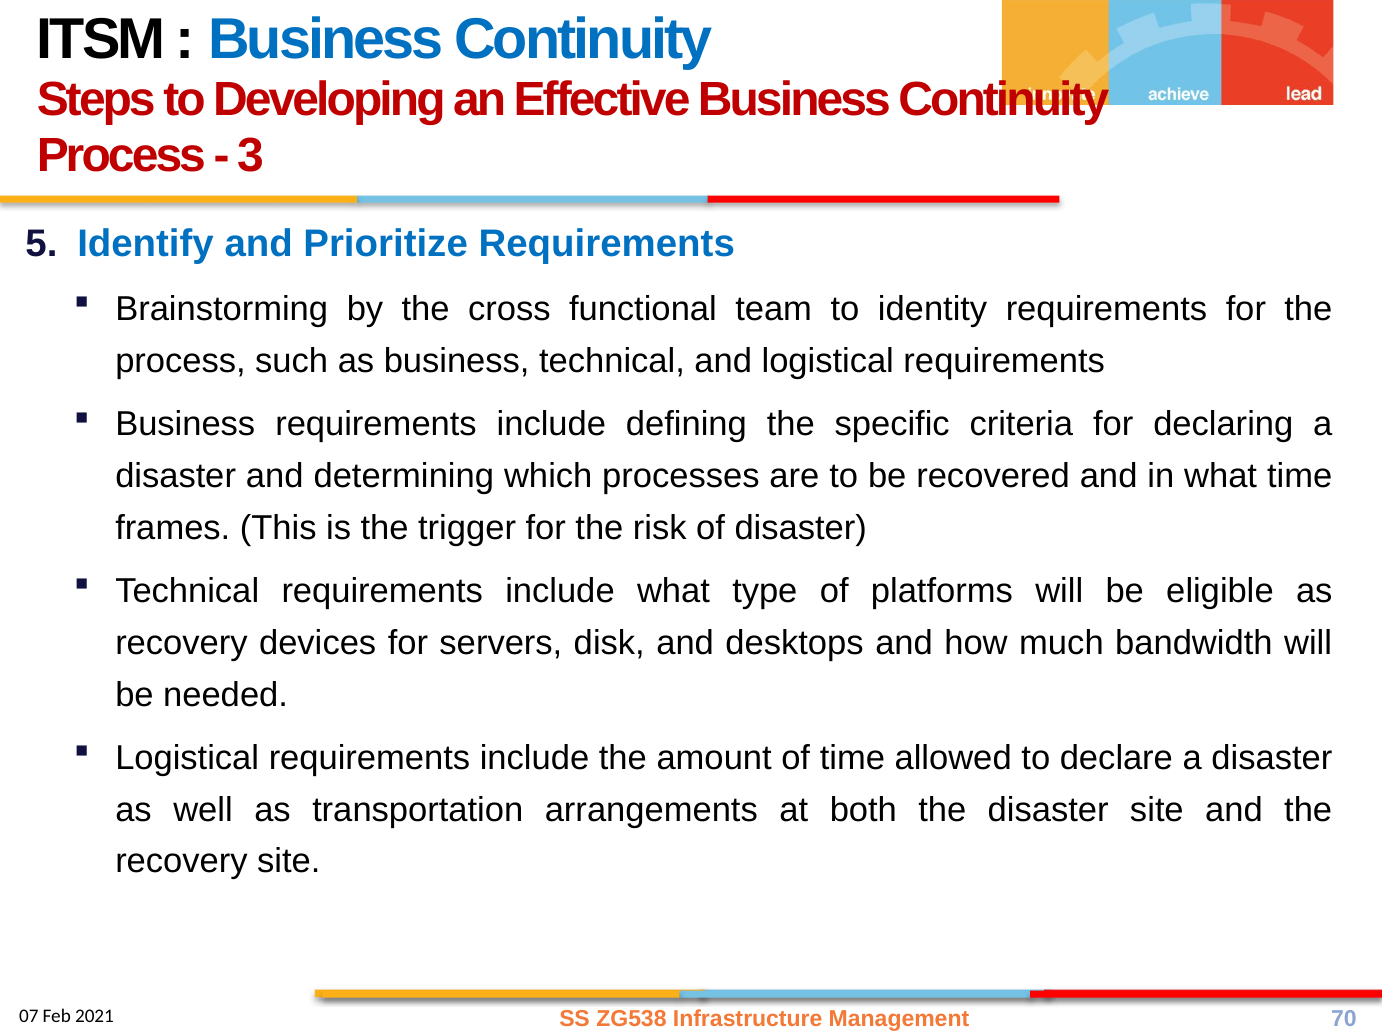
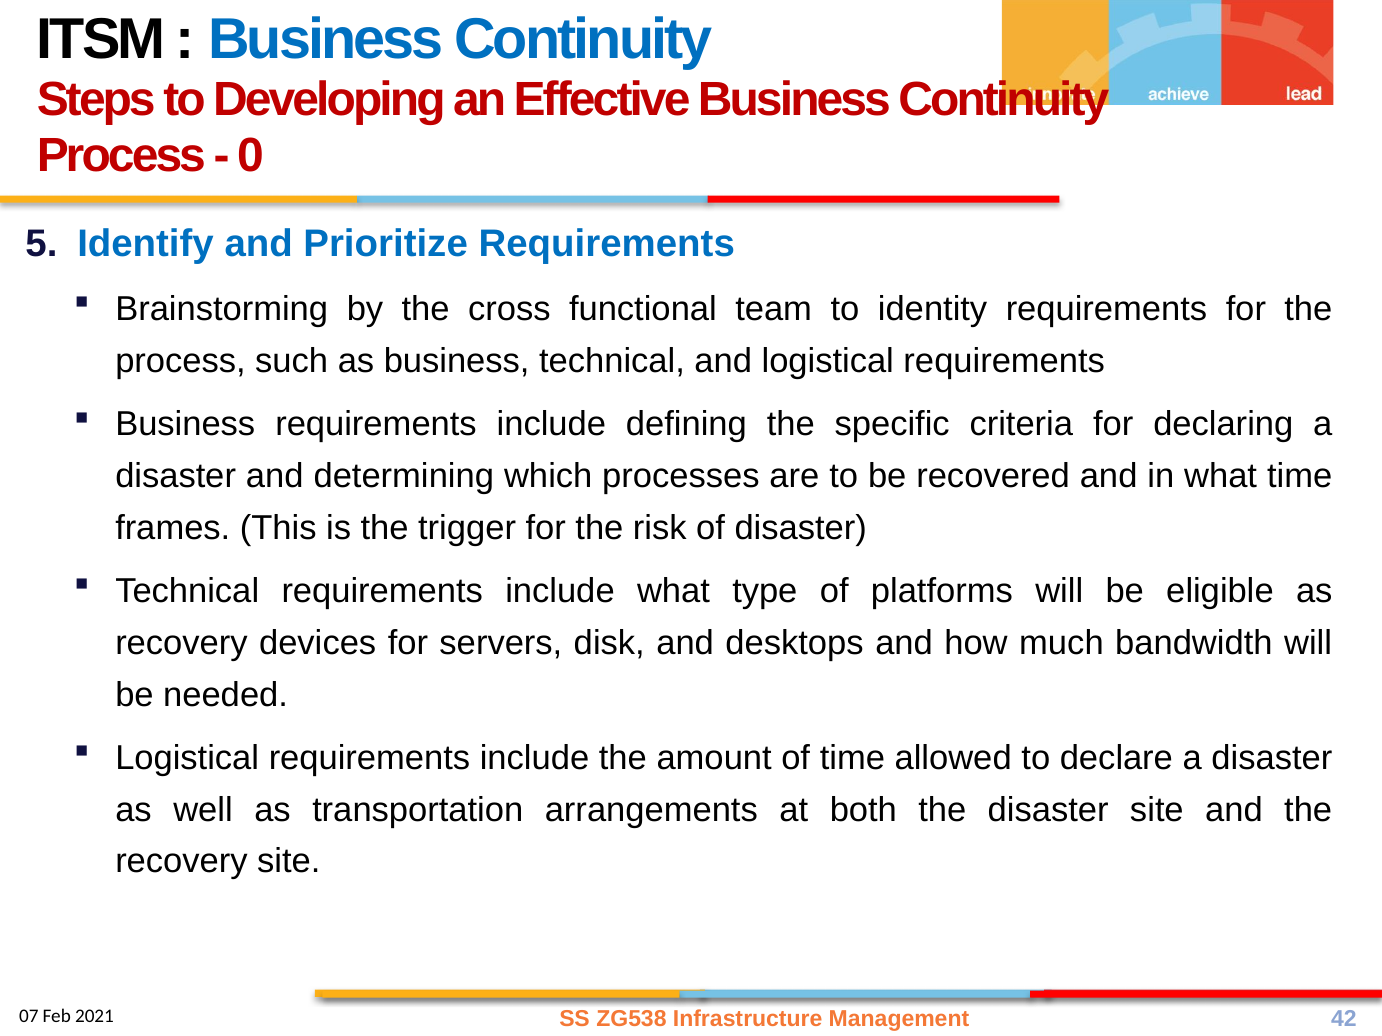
3: 3 -> 0
70: 70 -> 42
